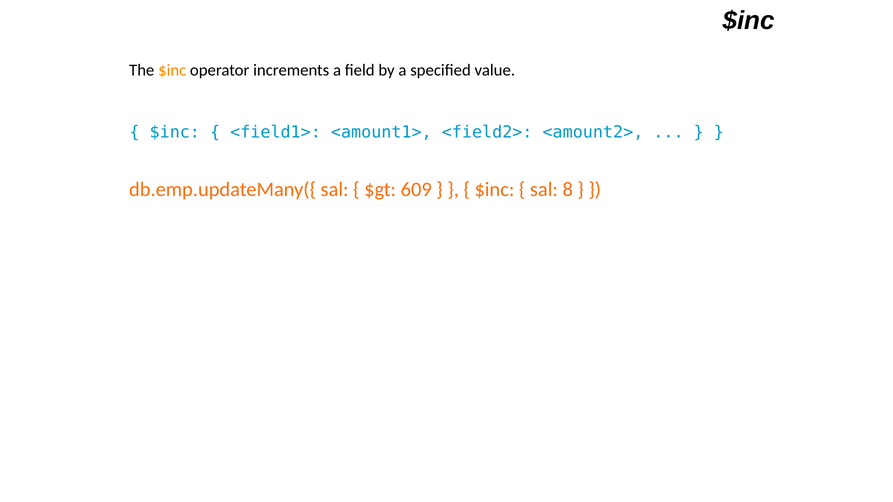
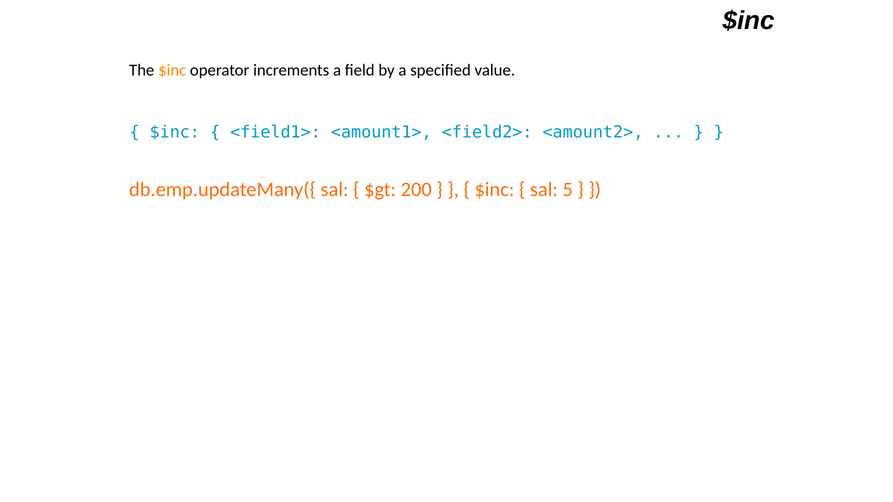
609: 609 -> 200
8: 8 -> 5
